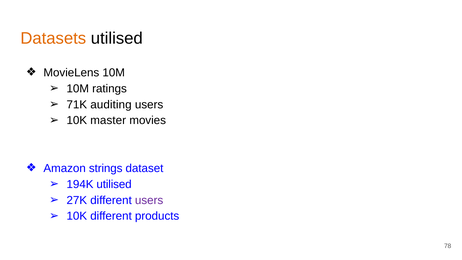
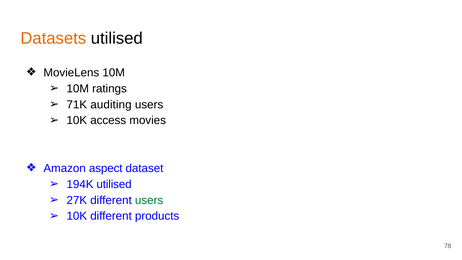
master: master -> access
strings: strings -> aspect
users at (149, 200) colour: purple -> green
